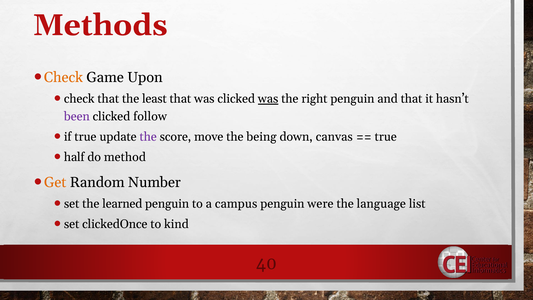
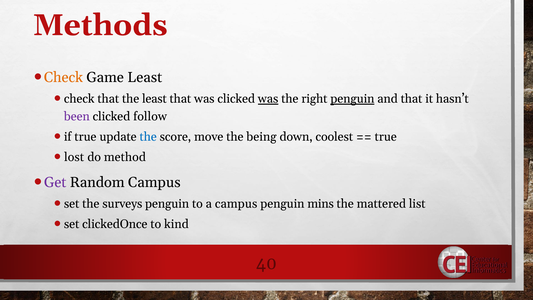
Game Upon: Upon -> Least
penguin at (352, 99) underline: none -> present
the at (148, 137) colour: purple -> blue
canvas: canvas -> coolest
half: half -> lost
Get colour: orange -> purple
Random Number: Number -> Campus
learned: learned -> surveys
were: were -> mins
language: language -> mattered
